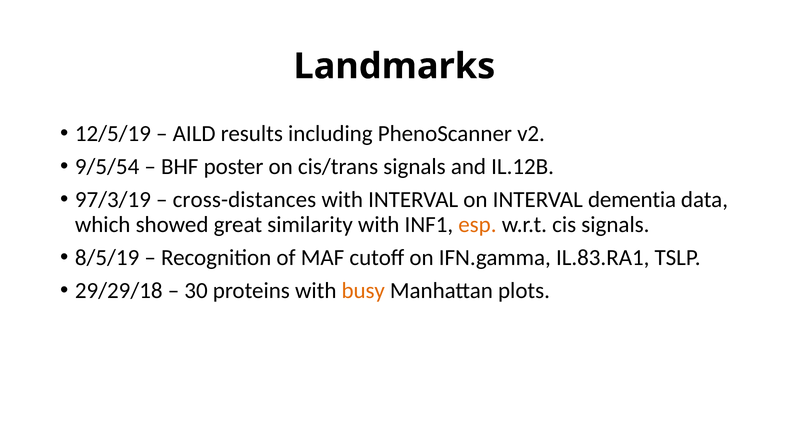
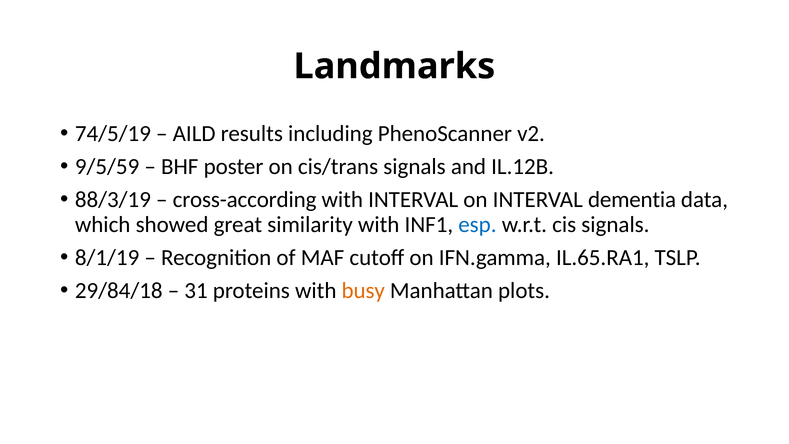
12/5/19: 12/5/19 -> 74/5/19
9/5/54: 9/5/54 -> 9/5/59
97/3/19: 97/3/19 -> 88/3/19
cross-distances: cross-distances -> cross-according
esp colour: orange -> blue
8/5/19: 8/5/19 -> 8/1/19
IL.83.RA1: IL.83.RA1 -> IL.65.RA1
29/29/18: 29/29/18 -> 29/84/18
30: 30 -> 31
